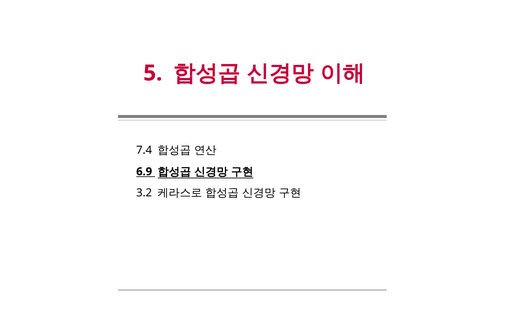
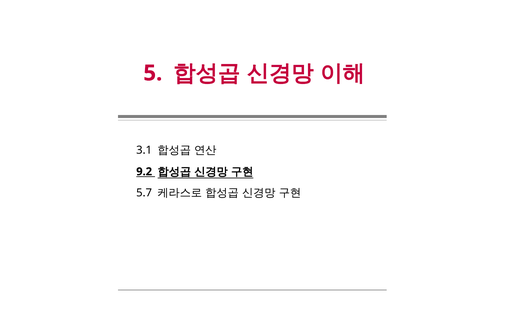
7.4: 7.4 -> 3.1
6.9: 6.9 -> 9.2
3.2: 3.2 -> 5.7
